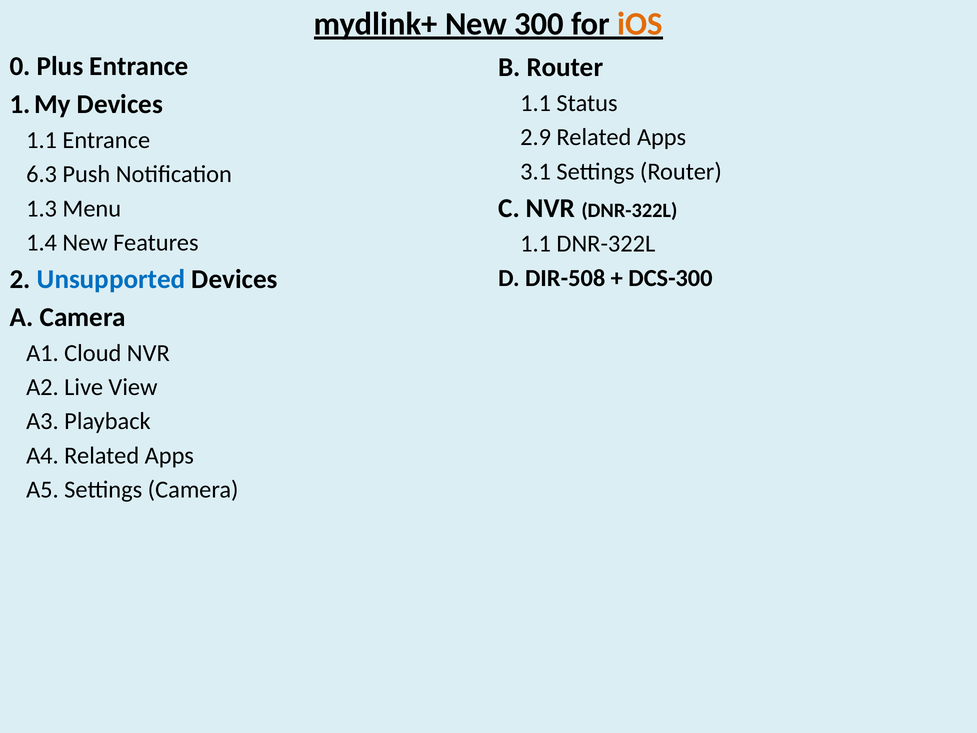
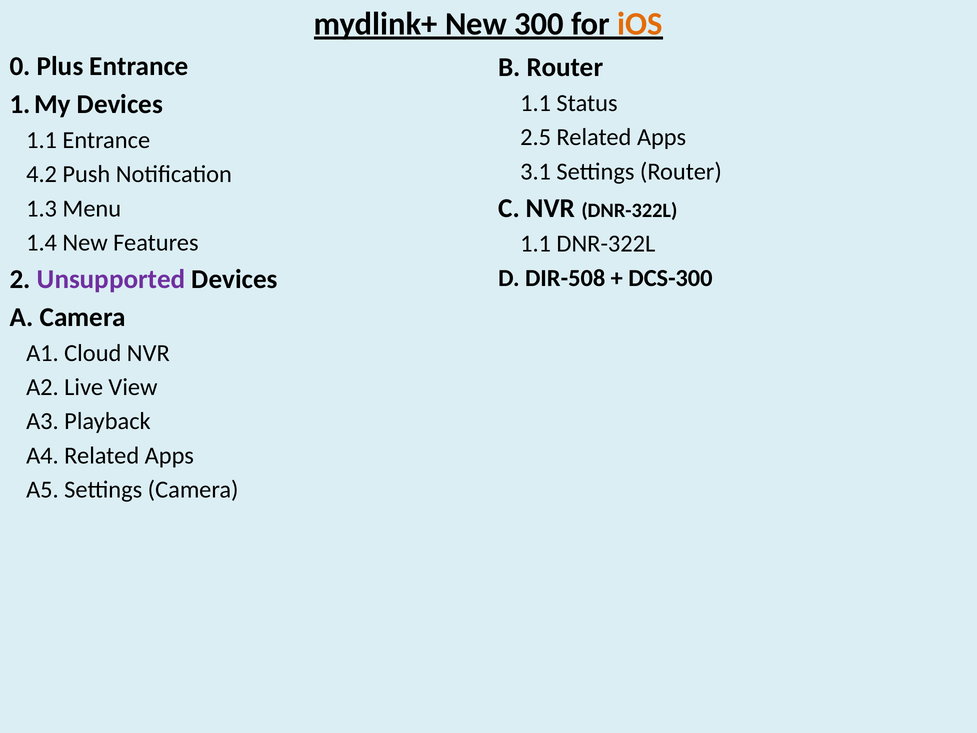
2.9: 2.9 -> 2.5
6.3: 6.3 -> 4.2
Unsupported colour: blue -> purple
